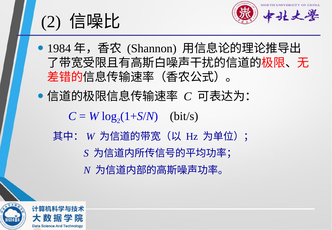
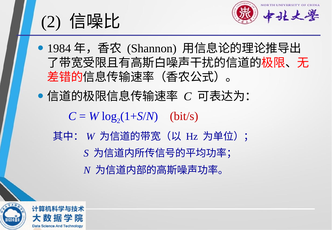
bit/s colour: black -> red
